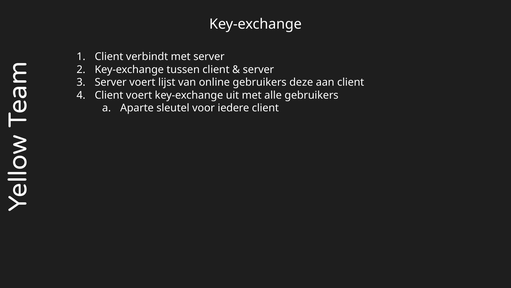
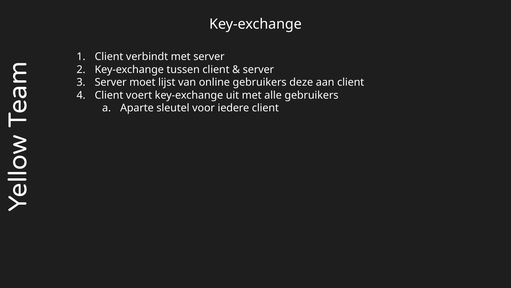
Server voert: voert -> moet
